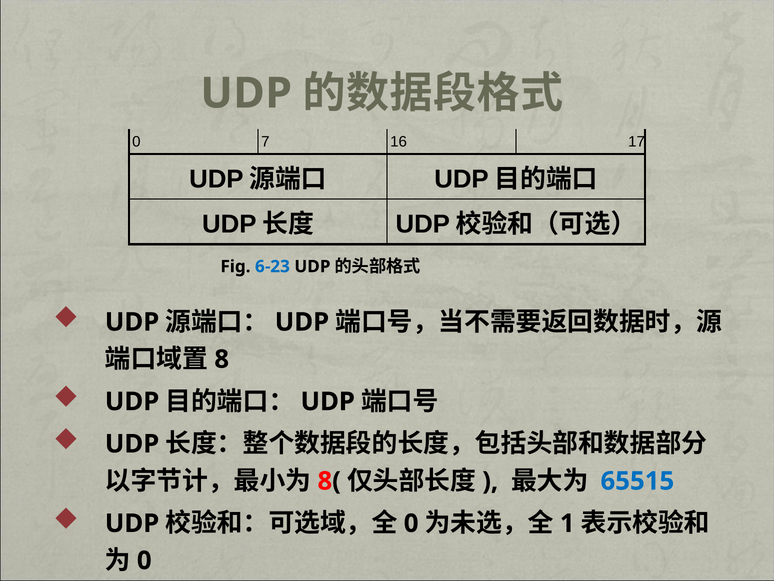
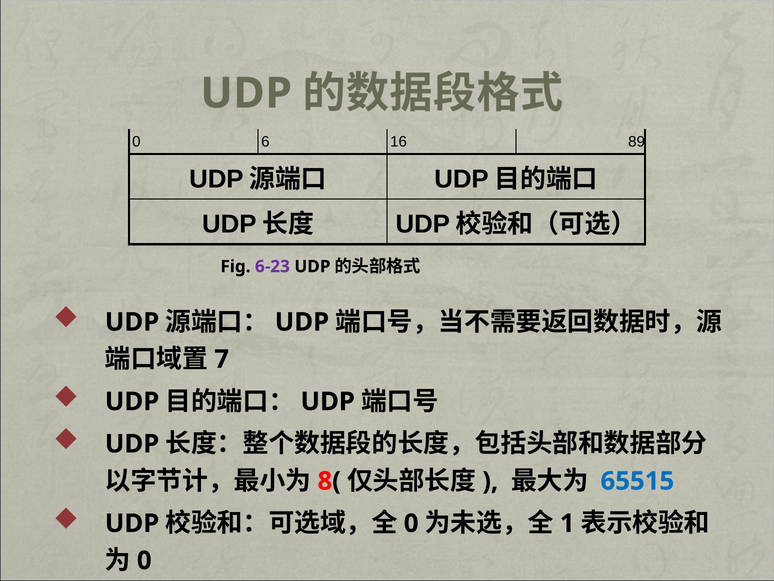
7: 7 -> 6
17: 17 -> 89
6-23 colour: blue -> purple
8: 8 -> 7
